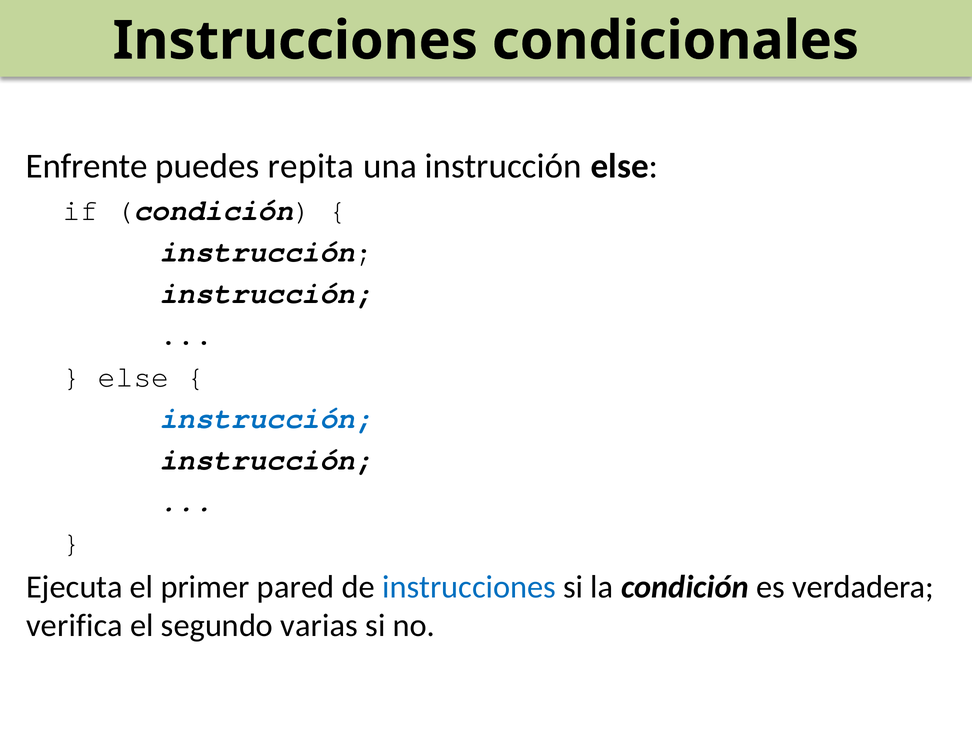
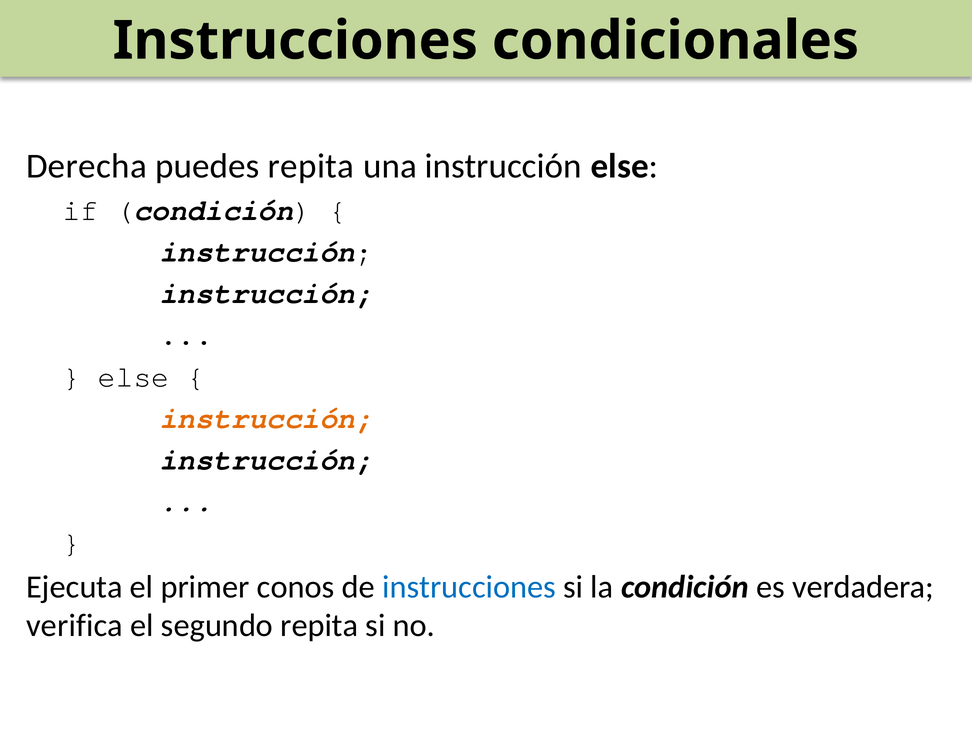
Enfrente: Enfrente -> Derecha
instrucción at (266, 418) colour: blue -> orange
pared: pared -> conos
segundo varias: varias -> repita
